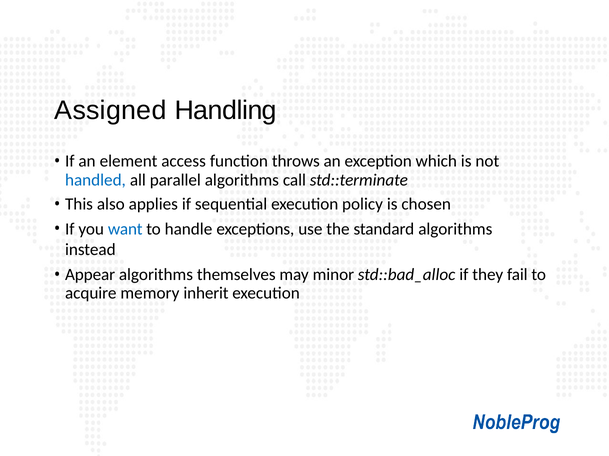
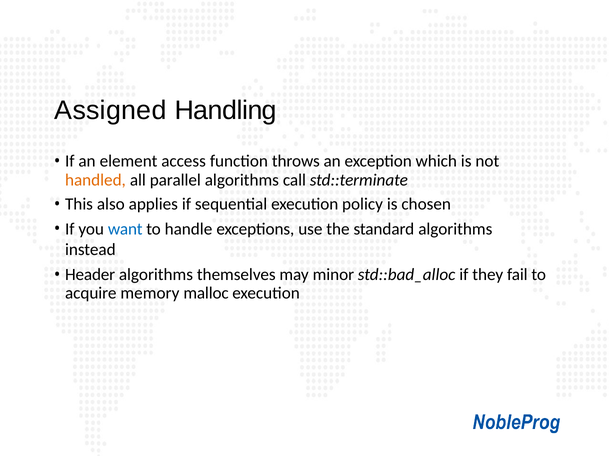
handled colour: blue -> orange
Appear: Appear -> Header
inherit: inherit -> malloc
